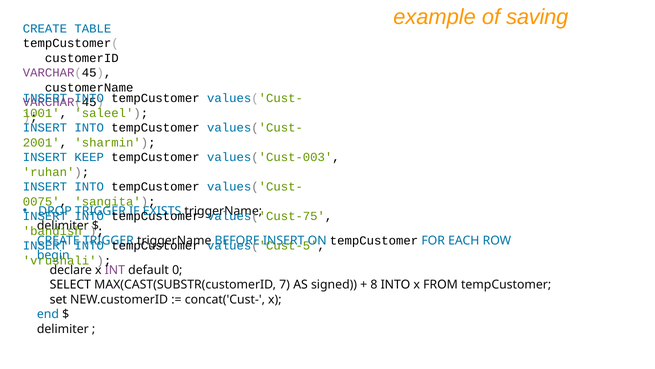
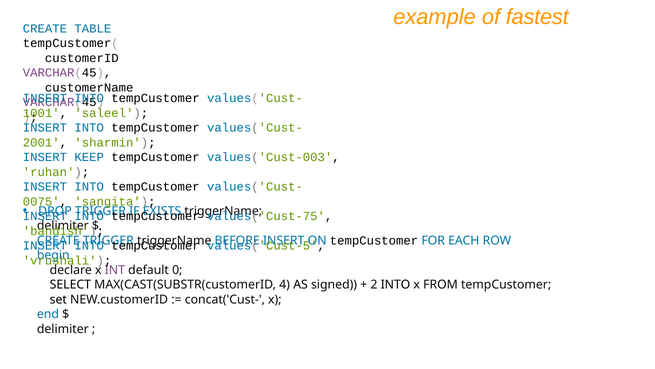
saving: saving -> fastest
7: 7 -> 4
8: 8 -> 2
